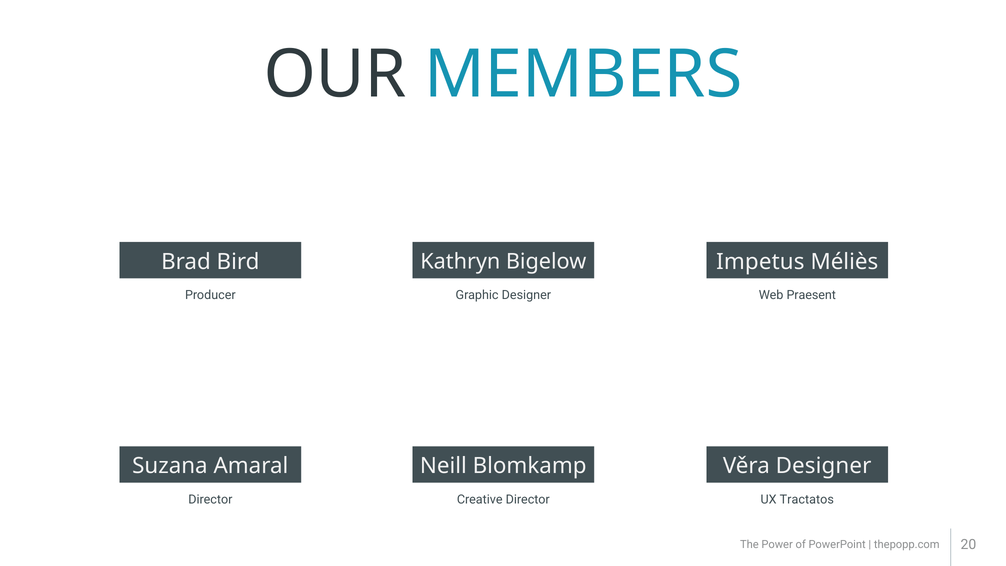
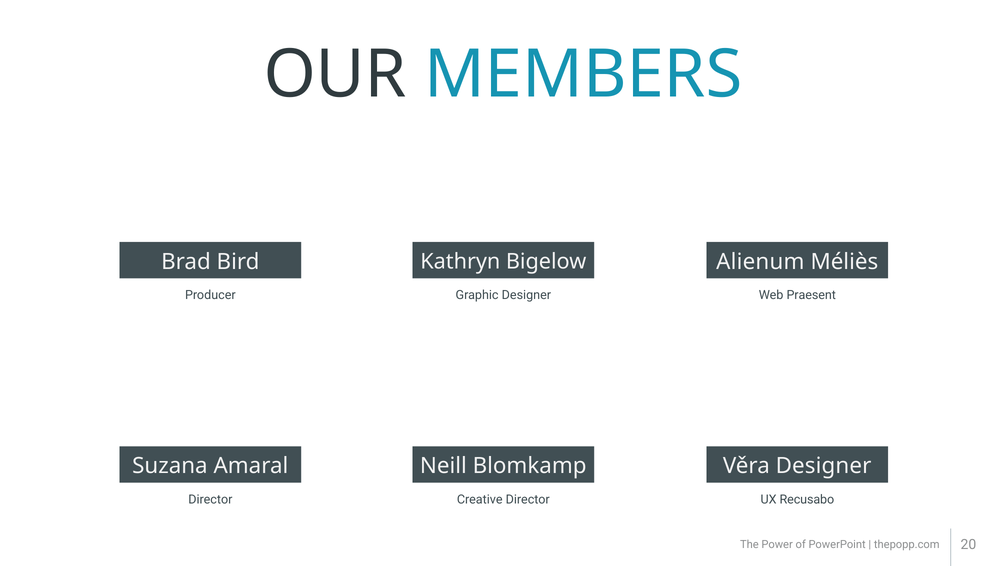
Impetus: Impetus -> Alienum
Tractatos: Tractatos -> Recusabo
